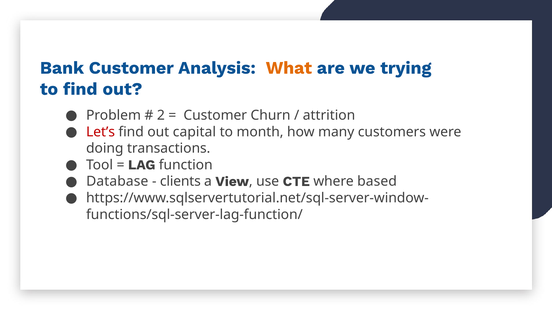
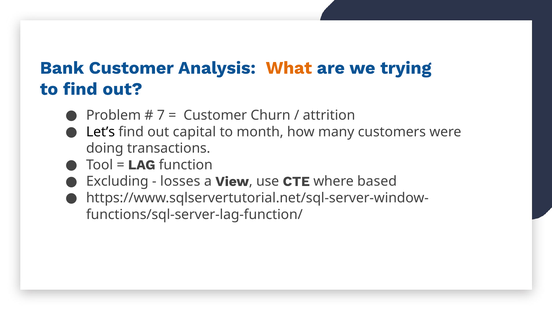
2: 2 -> 7
Let’s colour: red -> black
Database: Database -> Excluding
clients: clients -> losses
